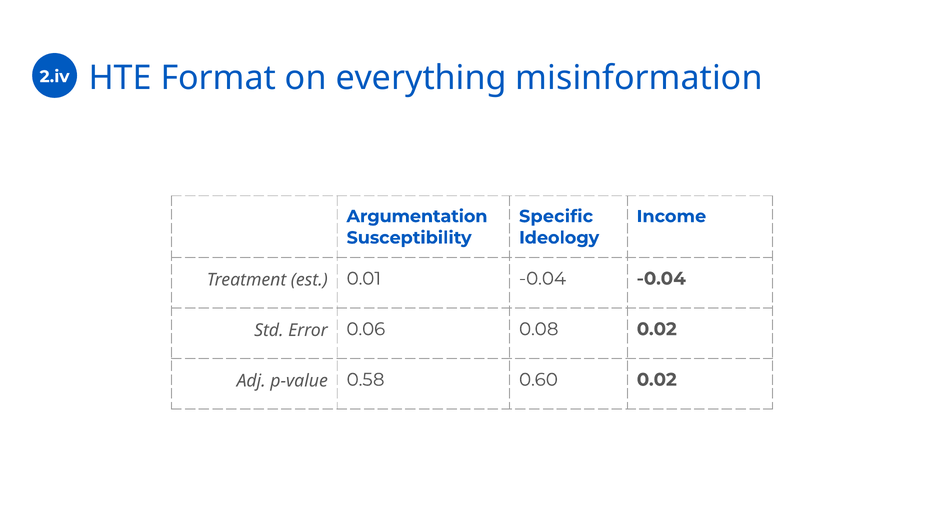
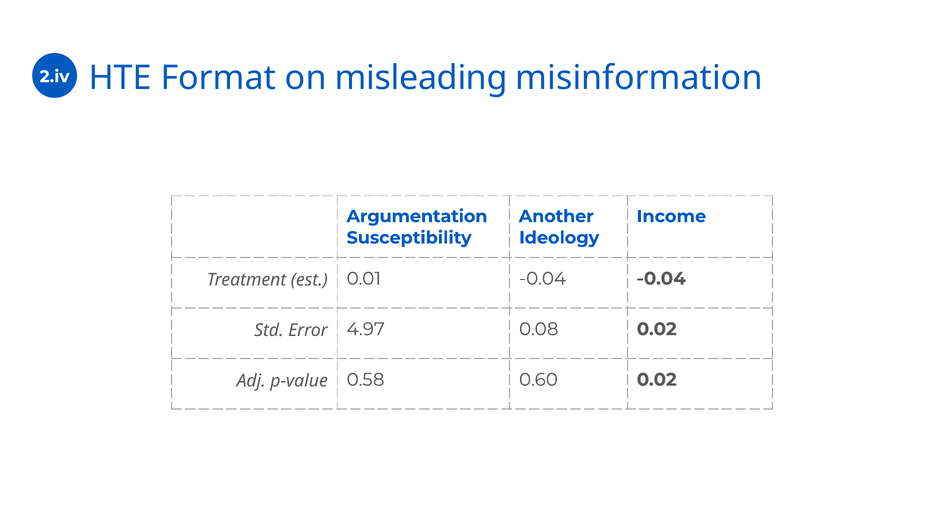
everything: everything -> misleading
Specific: Specific -> Another
0.06: 0.06 -> 4.97
